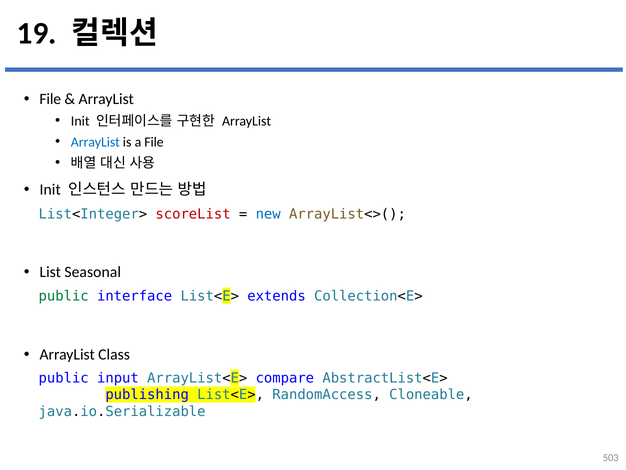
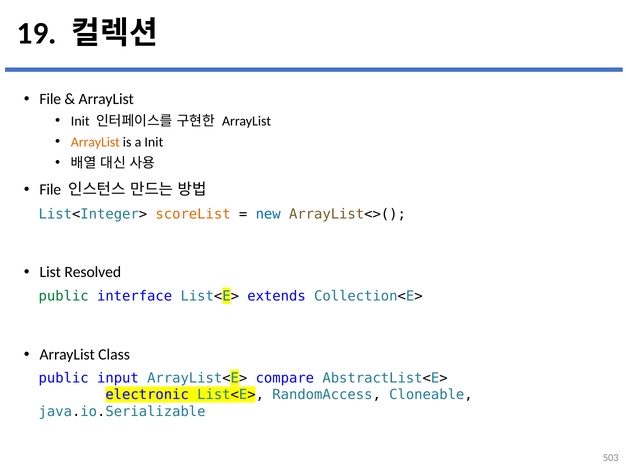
ArrayList at (95, 142) colour: blue -> orange
a File: File -> Init
Init at (50, 190): Init -> File
scoreList colour: red -> orange
Seasonal: Seasonal -> Resolved
publishing: publishing -> electronic
